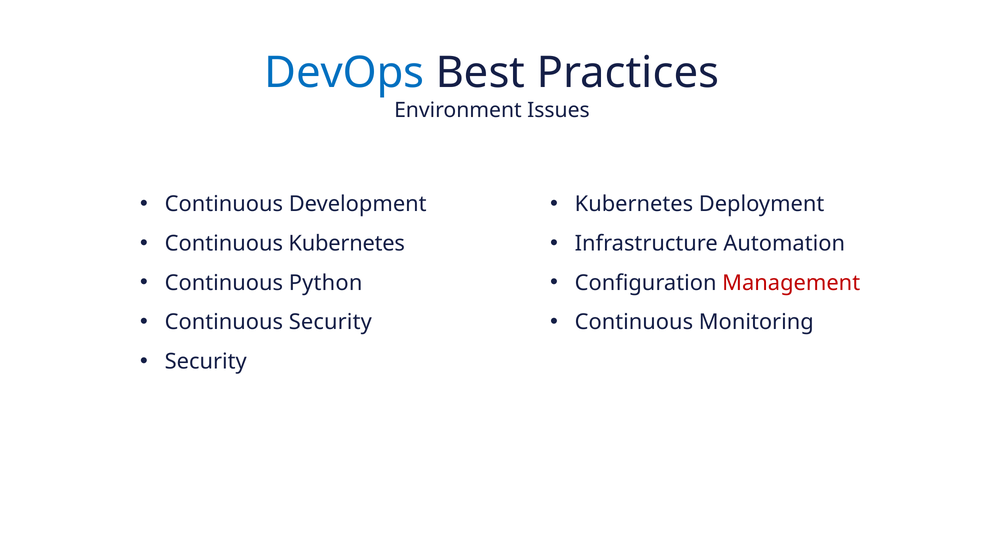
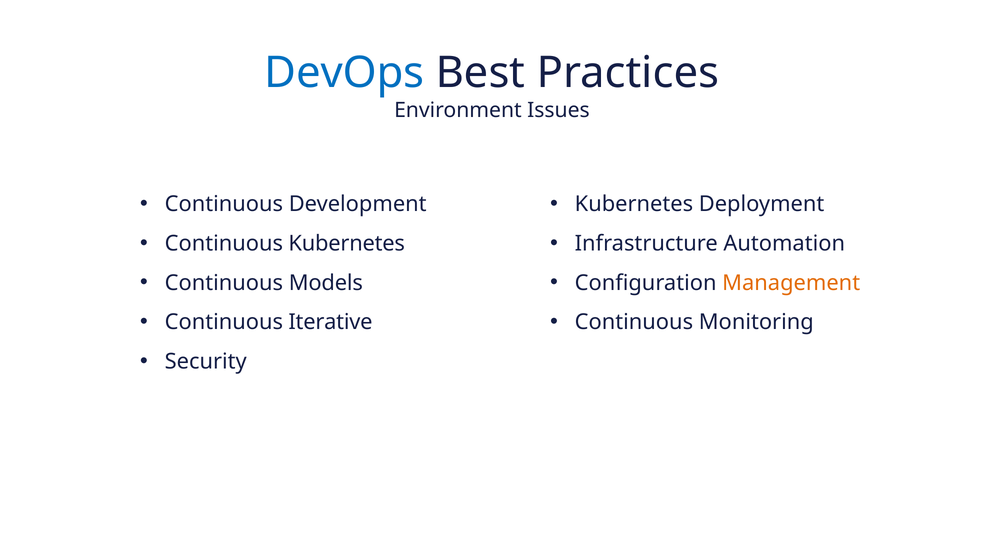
Python: Python -> Models
Management colour: red -> orange
Continuous Security: Security -> Iterative
